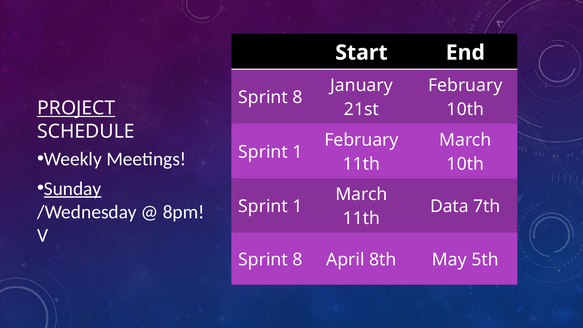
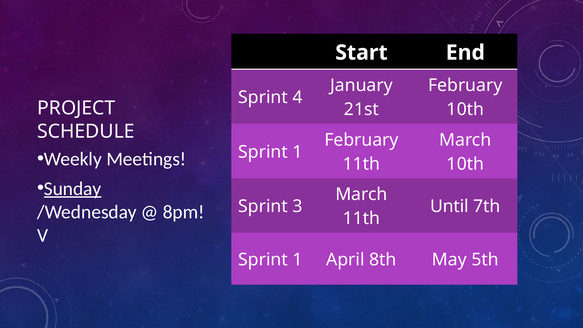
8 at (297, 97): 8 -> 4
PROJECT underline: present -> none
1 at (297, 206): 1 -> 3
Data: Data -> Until
8 at (297, 260): 8 -> 1
